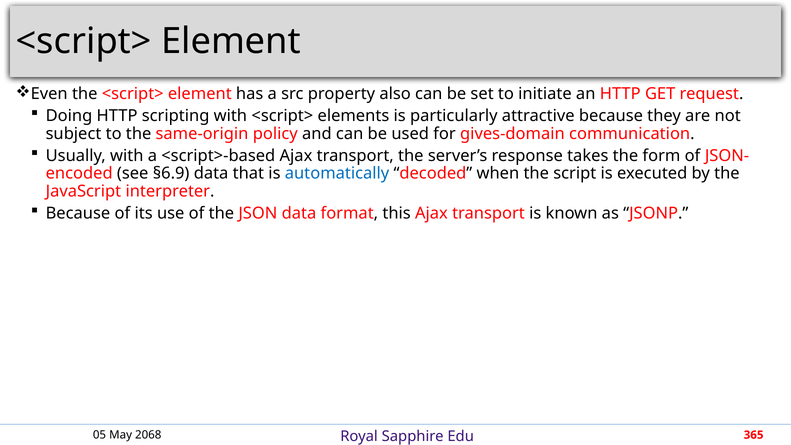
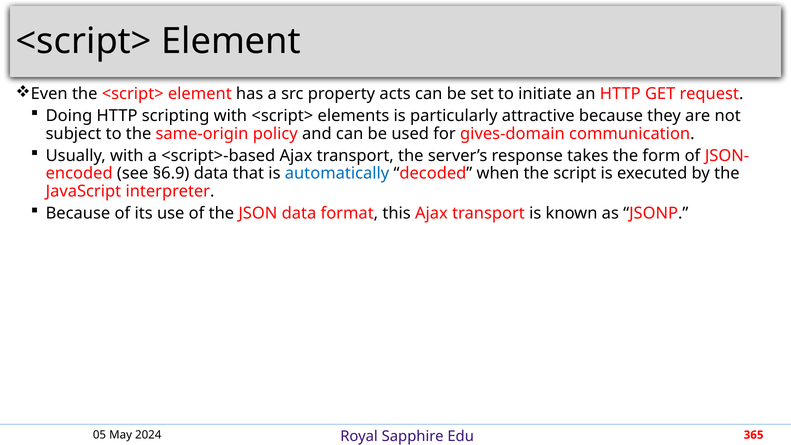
also: also -> acts
2068: 2068 -> 2024
